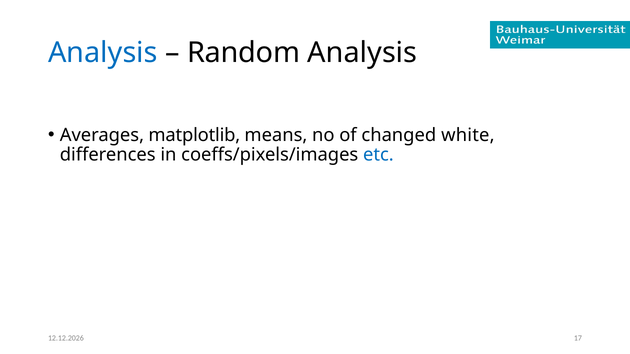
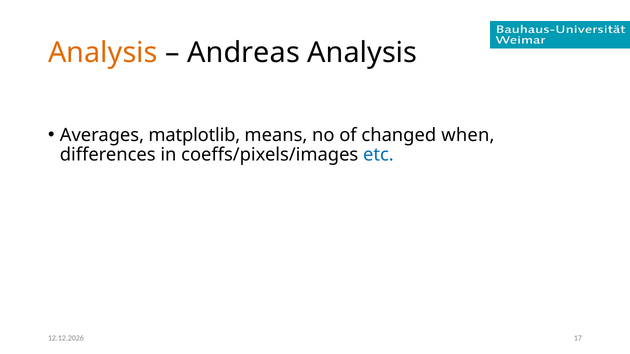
Analysis at (103, 53) colour: blue -> orange
Random: Random -> Andreas
white: white -> when
